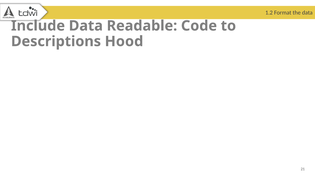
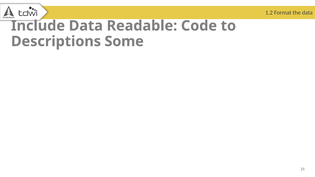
Hood: Hood -> Some
